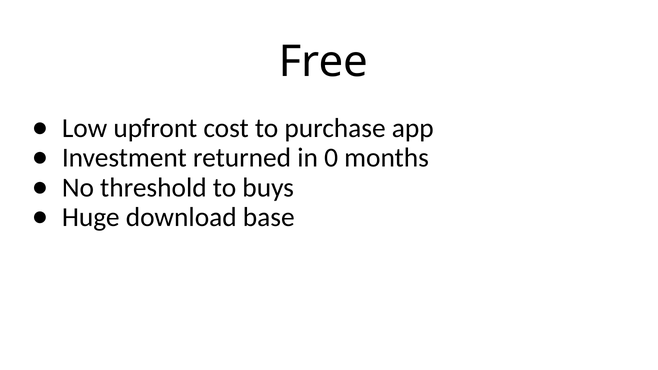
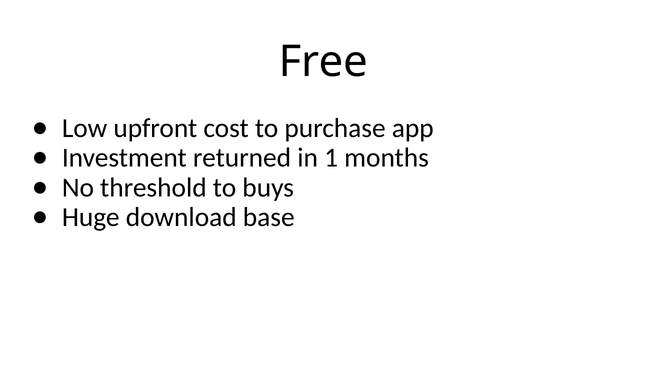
0: 0 -> 1
